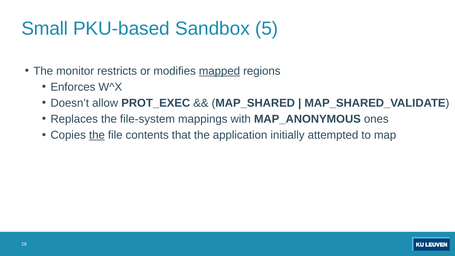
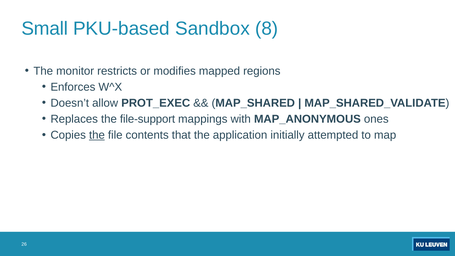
5: 5 -> 8
mapped underline: present -> none
file-system: file-system -> file-support
